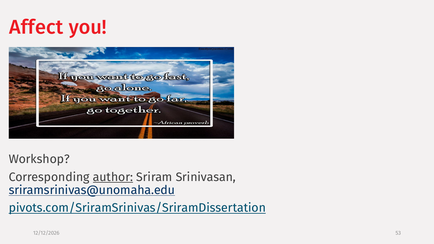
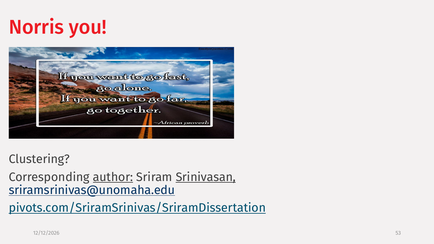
Affect: Affect -> Norris
Workshop: Workshop -> Clustering
Srinivasan underline: none -> present
